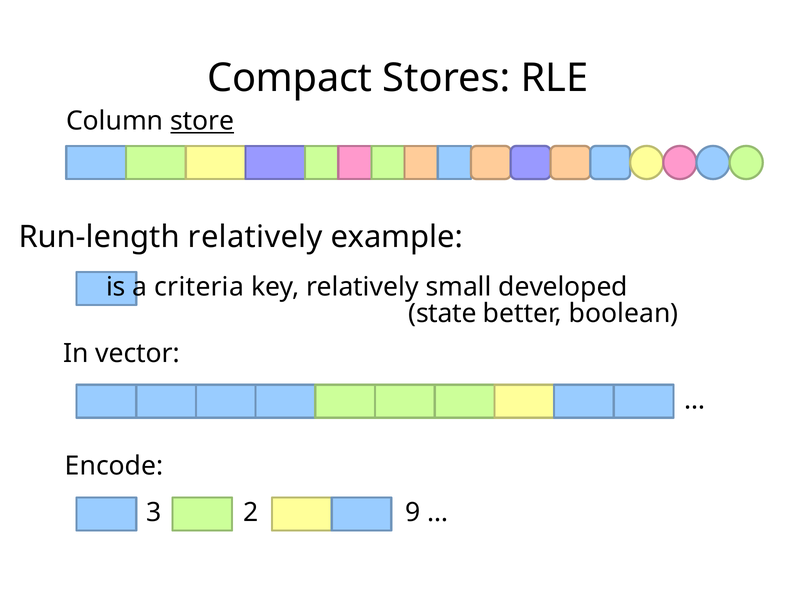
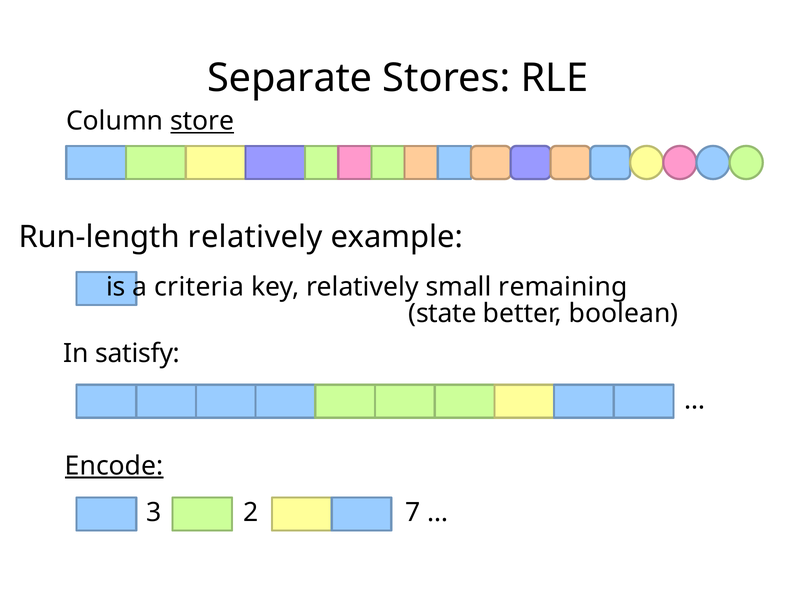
Compact: Compact -> Separate
developed: developed -> remaining
vector: vector -> satisfy
Encode underline: none -> present
9: 9 -> 7
